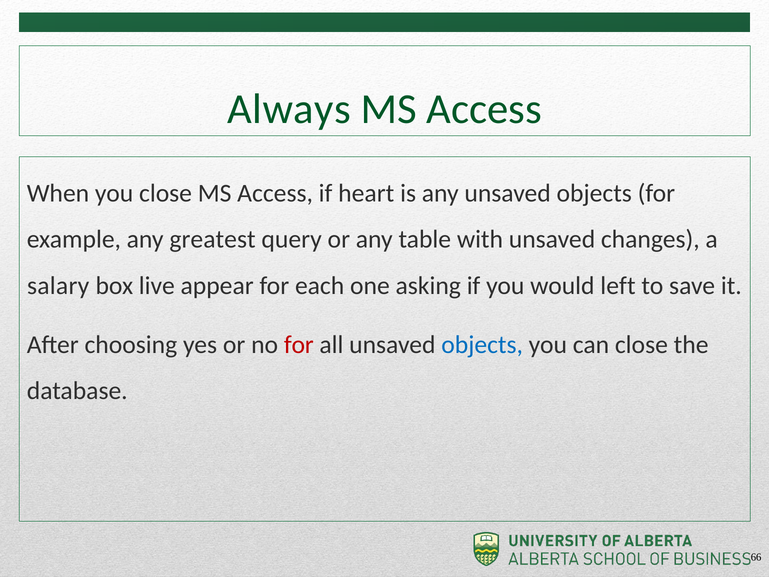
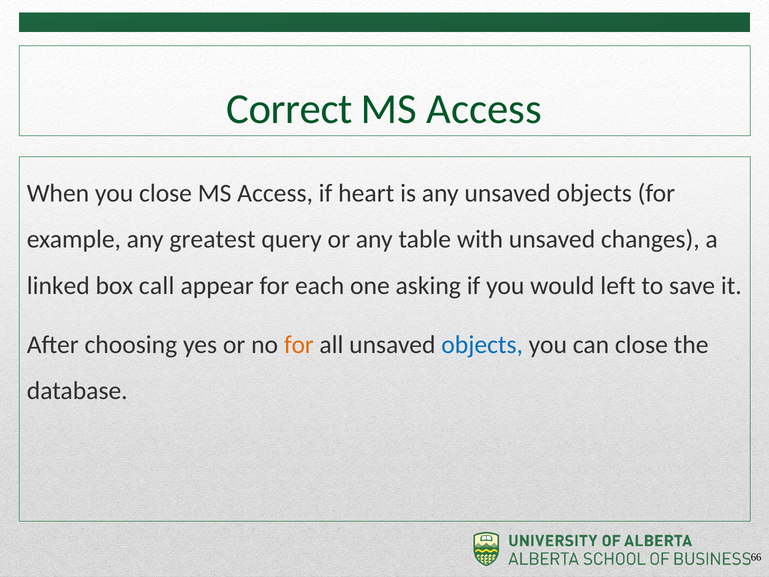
Always: Always -> Correct
salary: salary -> linked
live: live -> call
for at (299, 344) colour: red -> orange
